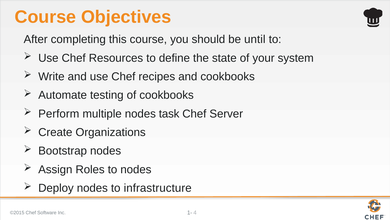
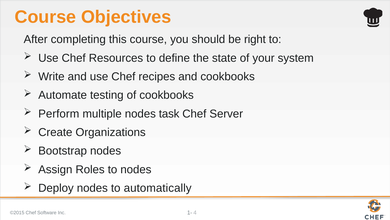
until: until -> right
infrastructure: infrastructure -> automatically
